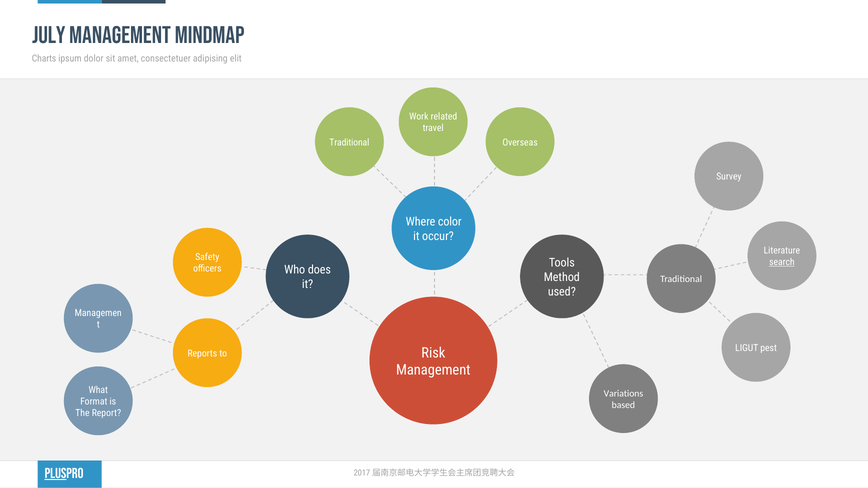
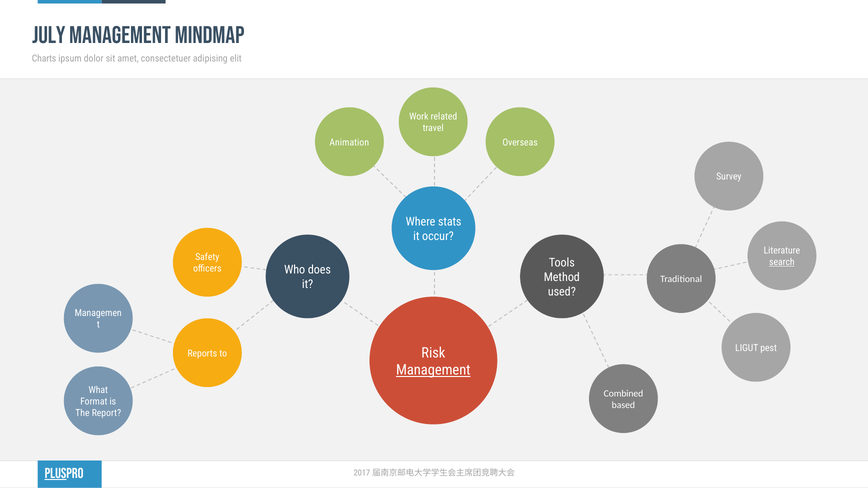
Traditional at (349, 142): Traditional -> Animation
color: color -> stats
Management at (433, 370) underline: none -> present
Variations: Variations -> Combined
